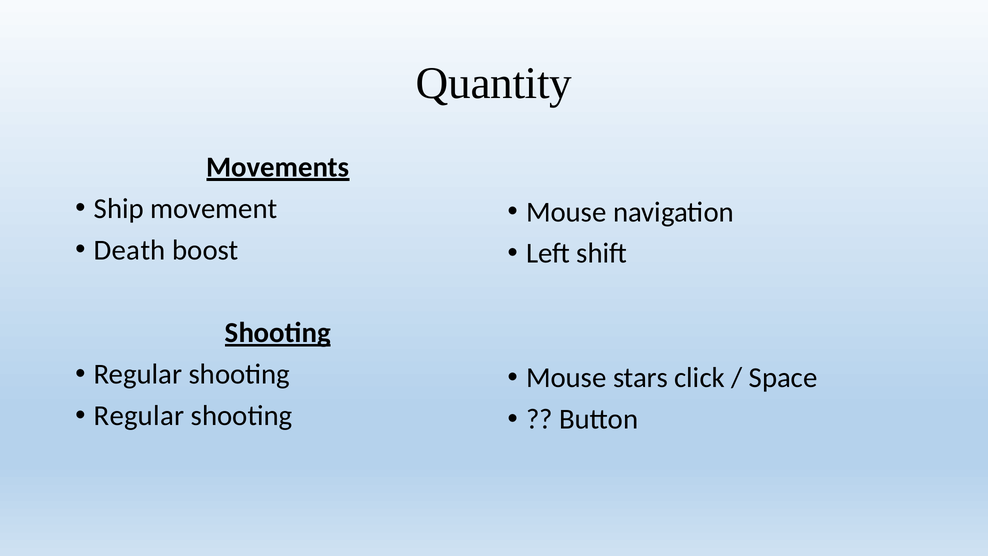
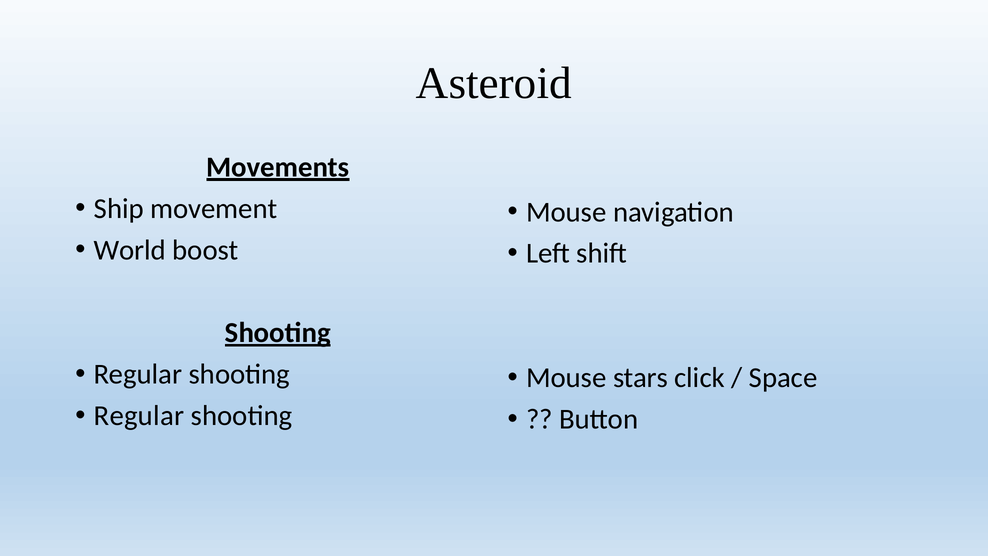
Quantity: Quantity -> Asteroid
Death: Death -> World
